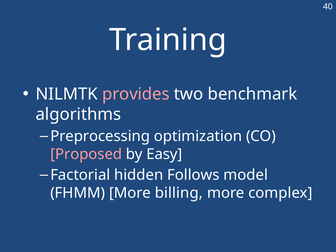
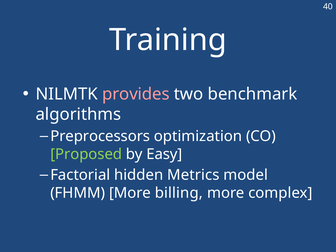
Preprocessing: Preprocessing -> Preprocessors
Proposed colour: pink -> light green
Follows: Follows -> Metrics
